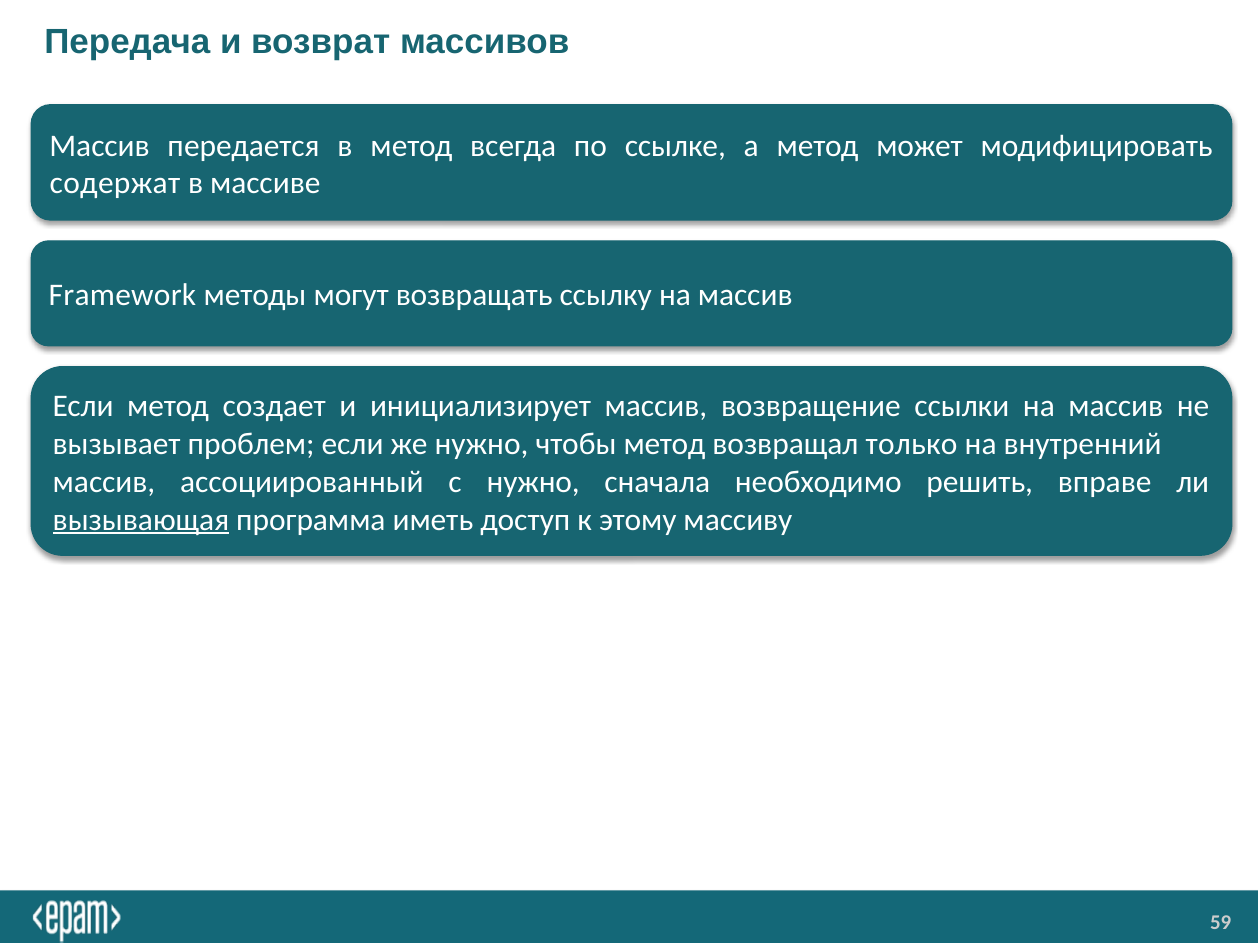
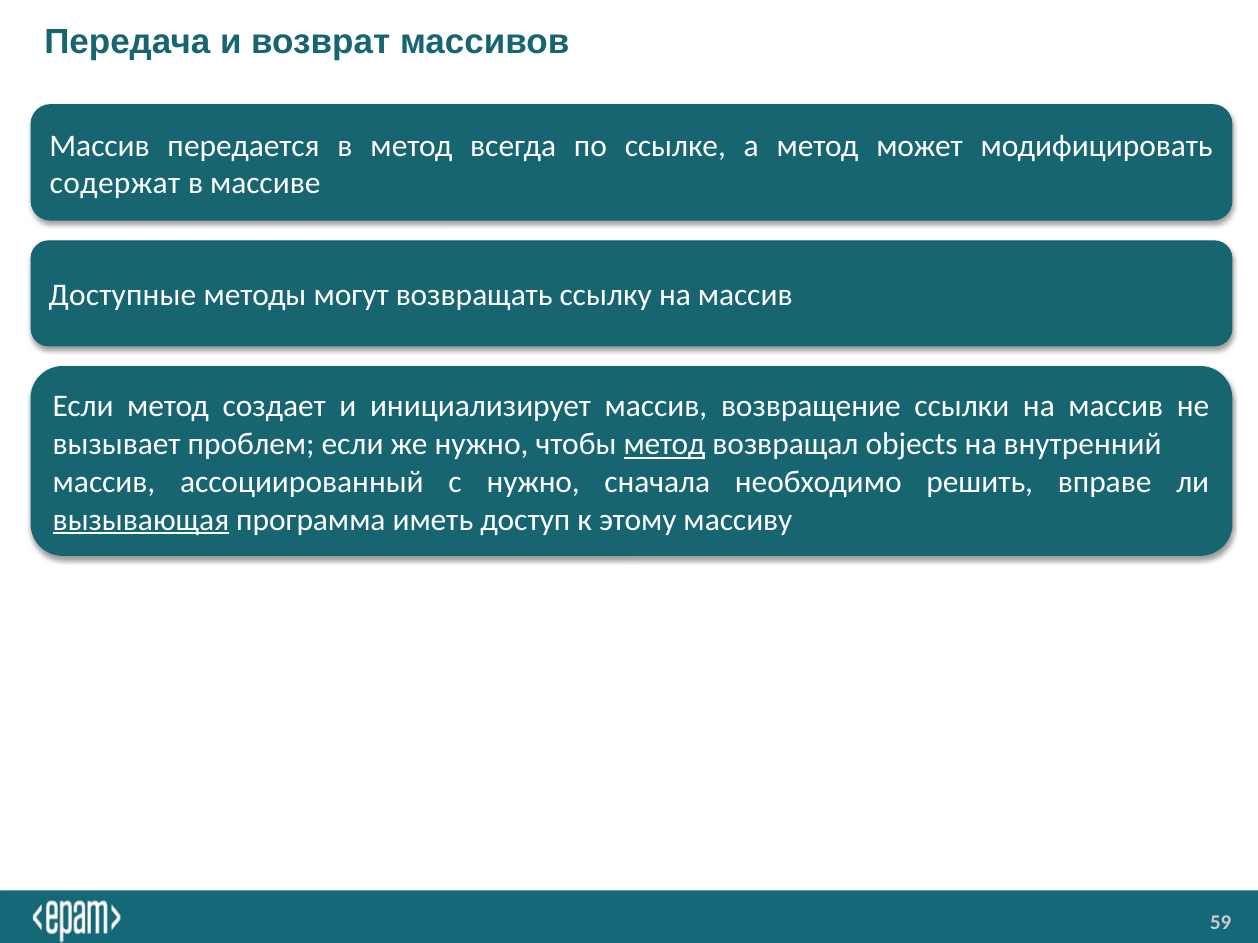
Framework: Framework -> Доступные
метод at (665, 444) underline: none -> present
только: только -> objects
